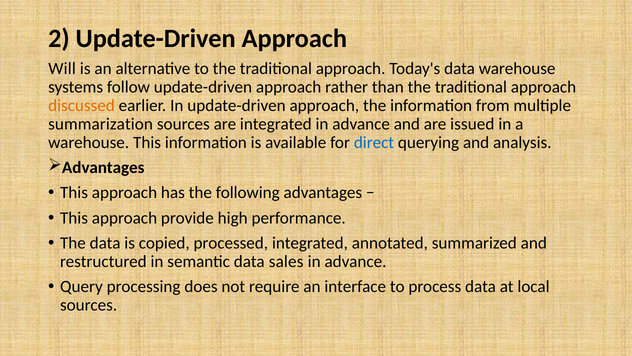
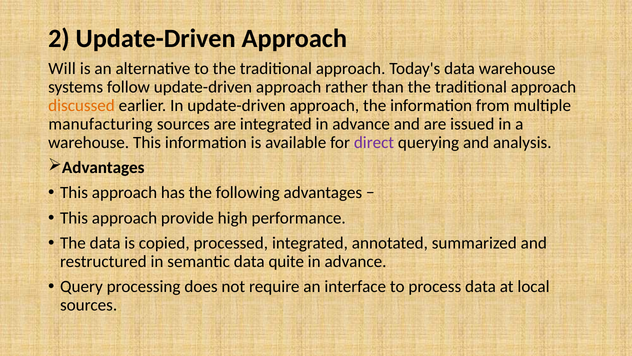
summarization: summarization -> manufacturing
direct colour: blue -> purple
sales: sales -> quite
